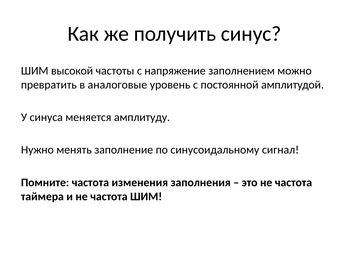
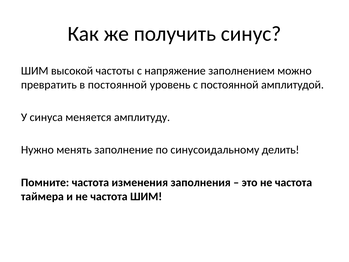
в аналоговые: аналоговые -> постоянной
сигнал: сигнал -> делить
